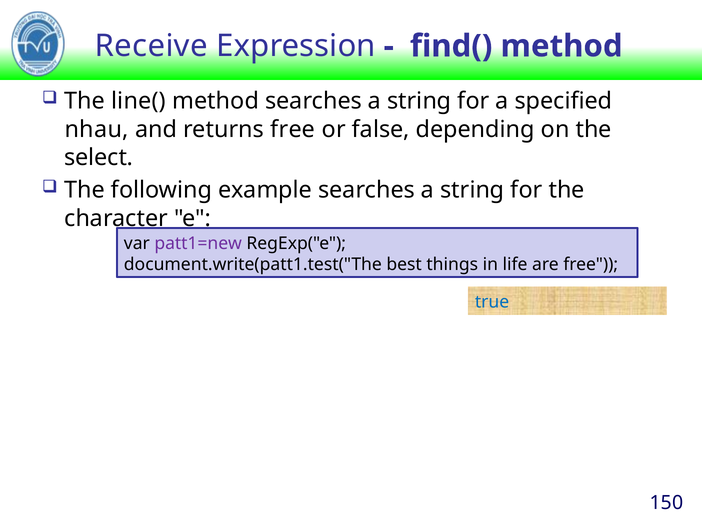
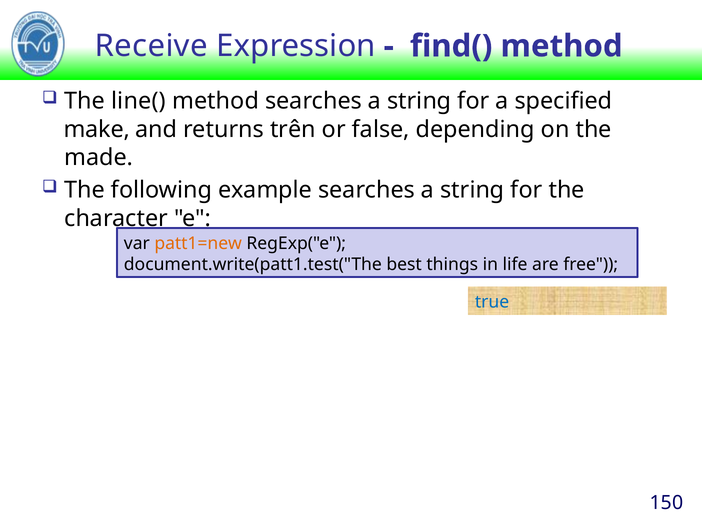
nhau: nhau -> make
returns free: free -> trên
select: select -> made
patt1=new colour: purple -> orange
